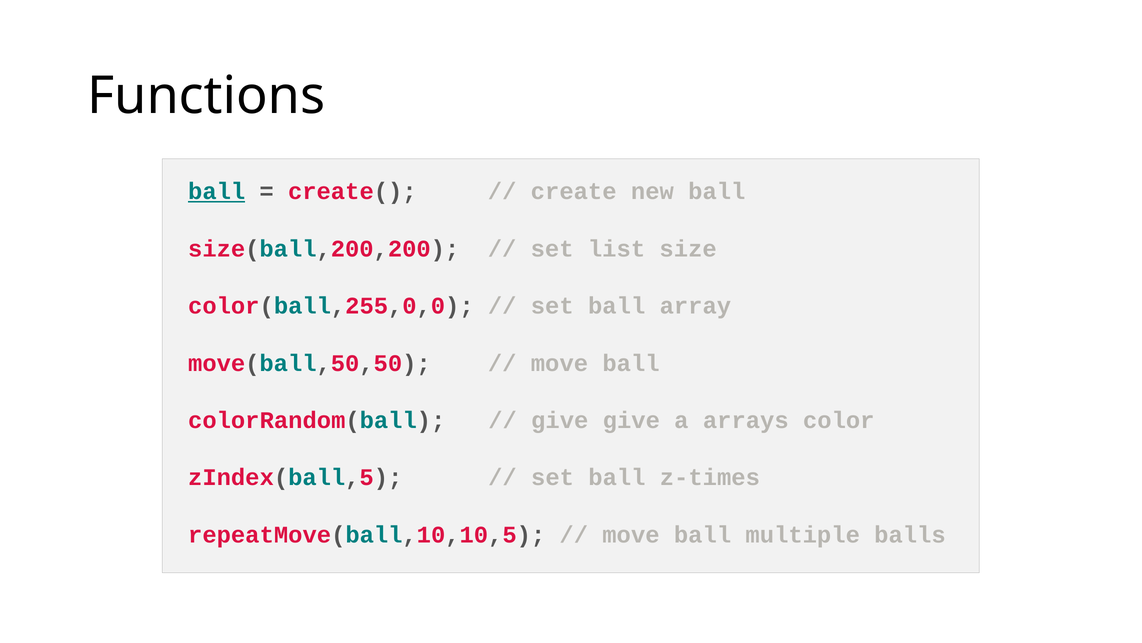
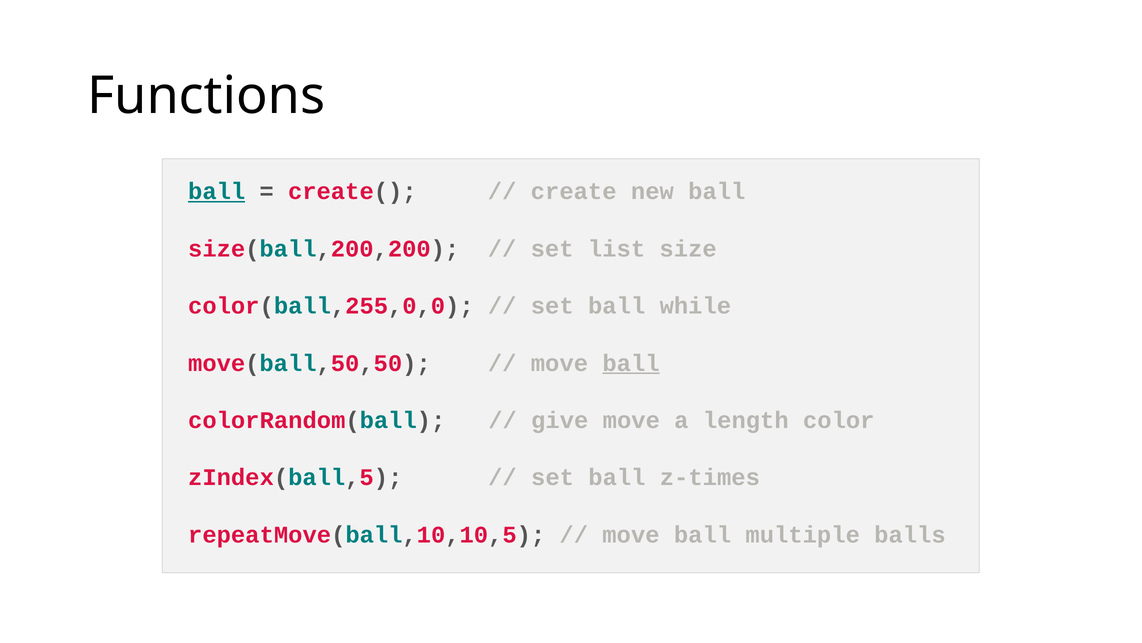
array: array -> while
ball at (631, 363) underline: none -> present
give give: give -> move
arrays: arrays -> length
